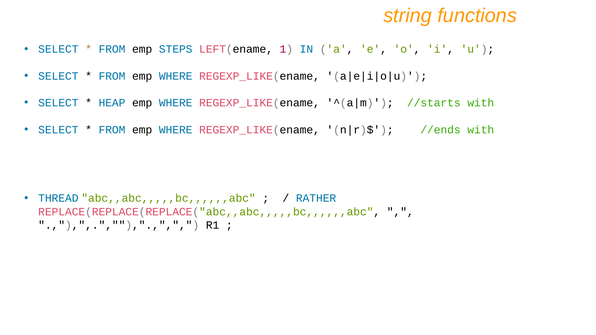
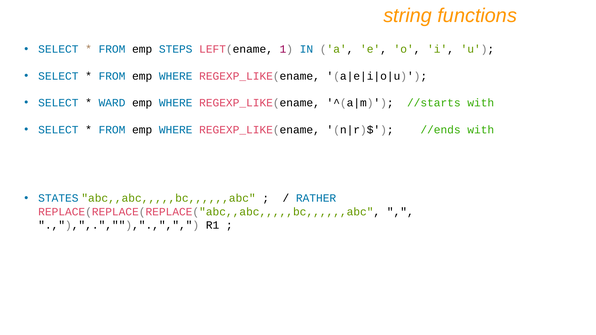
HEAP: HEAP -> WARD
THREAD: THREAD -> STATES
